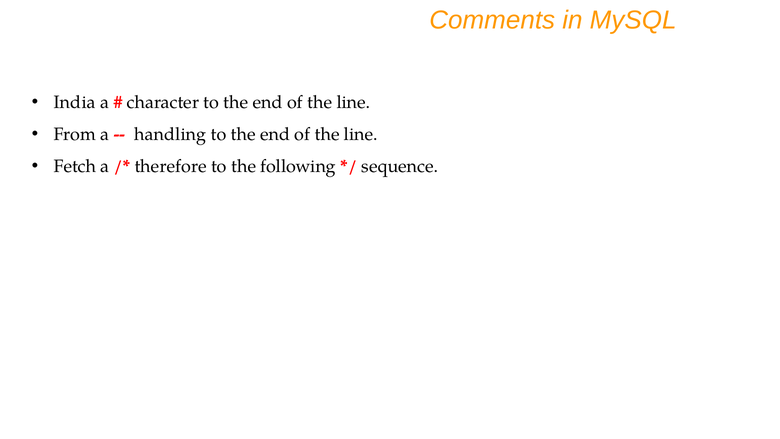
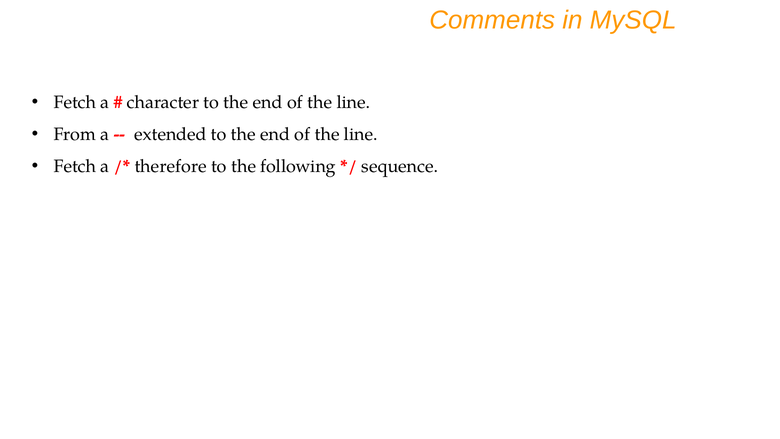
India at (75, 102): India -> Fetch
handling: handling -> extended
